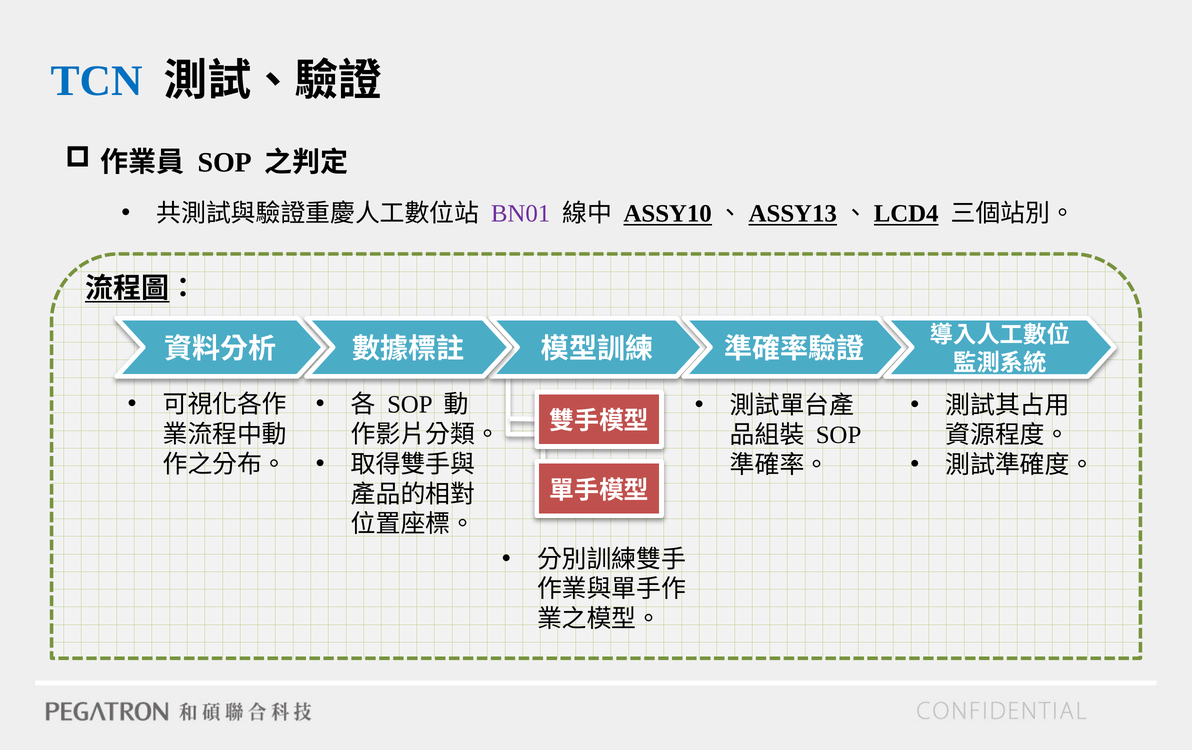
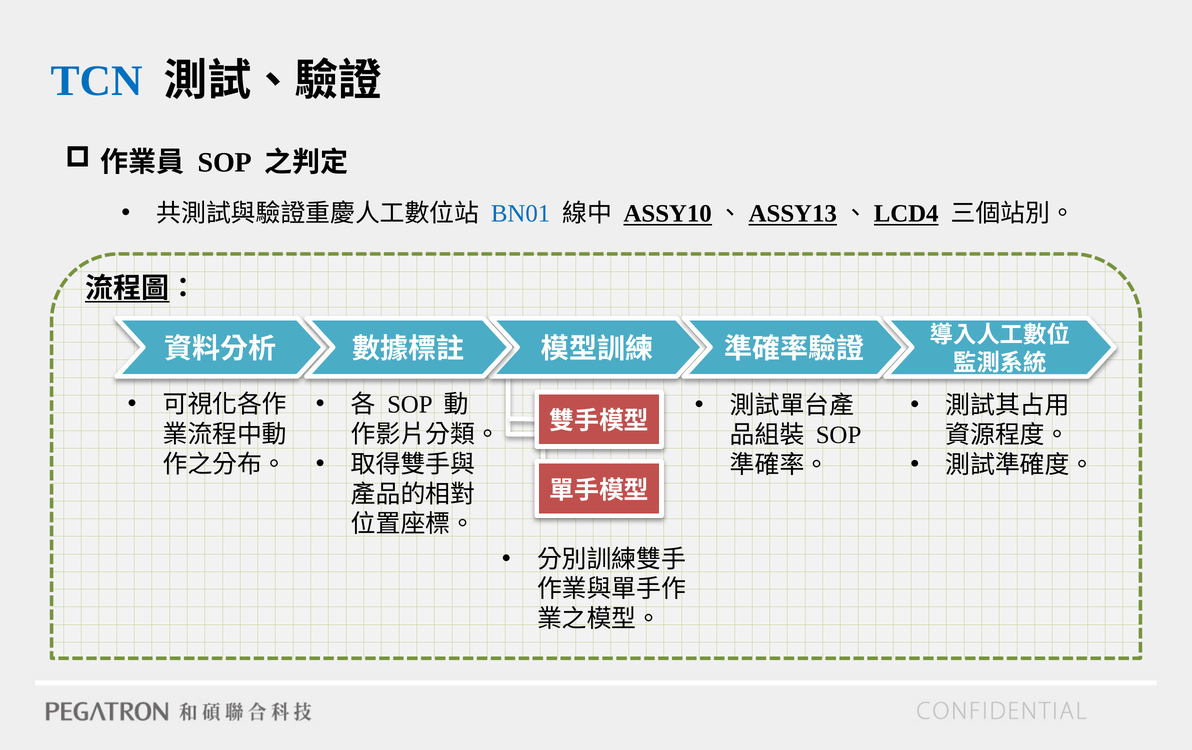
BN01 colour: purple -> blue
